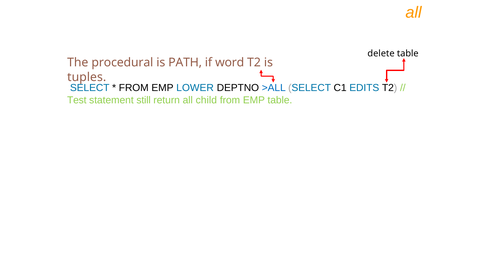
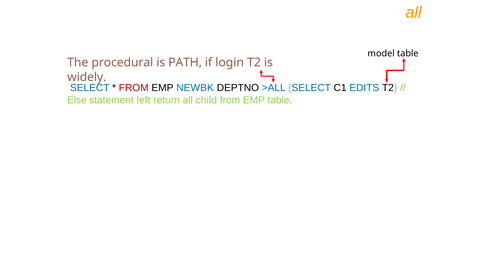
delete: delete -> model
word: word -> login
tuples: tuples -> widely
FROM at (134, 88) colour: black -> red
LOWER: LOWER -> NEWBK
Test: Test -> Else
still: still -> left
